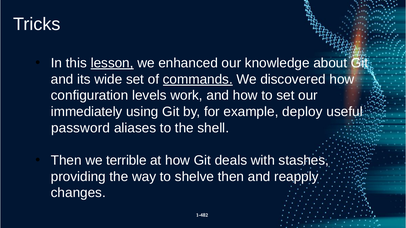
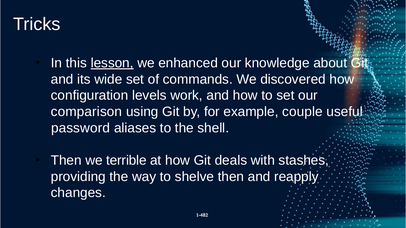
commands underline: present -> none
immediately: immediately -> comparison
deploy: deploy -> couple
